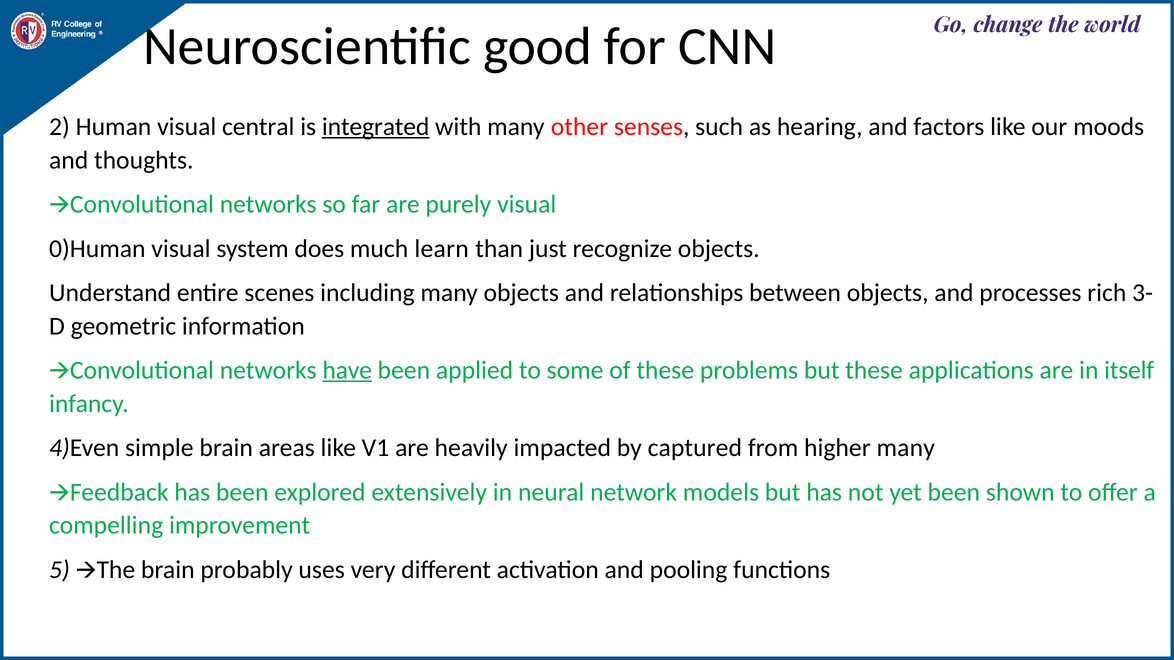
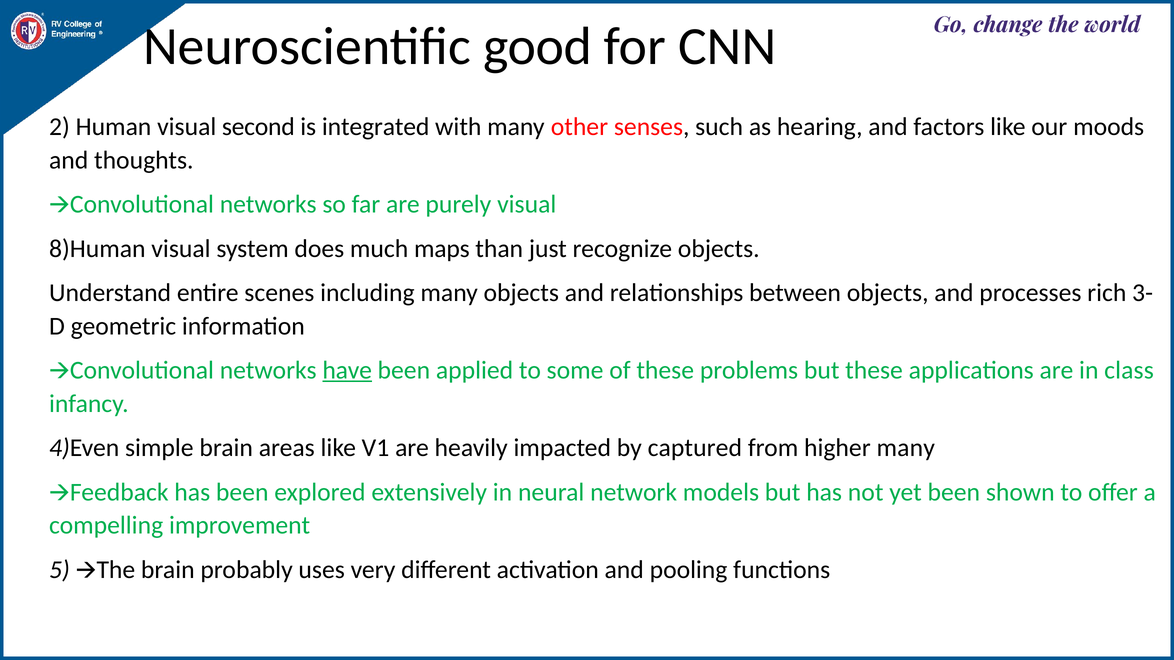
central: central -> second
integrated underline: present -> none
0)Human: 0)Human -> 8)Human
learn: learn -> maps
itself: itself -> class
